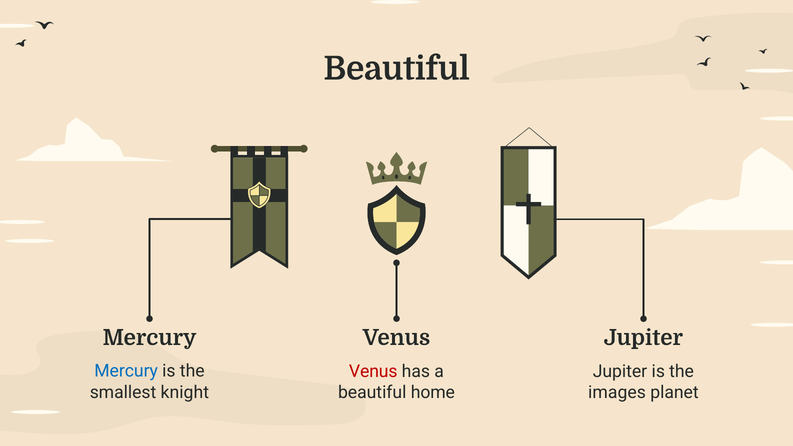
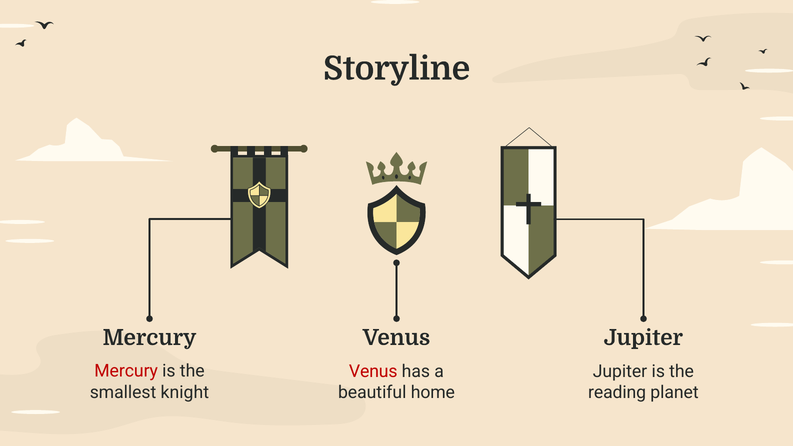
Beautiful at (397, 69): Beautiful -> Storyline
Mercury at (126, 371) colour: blue -> red
images: images -> reading
